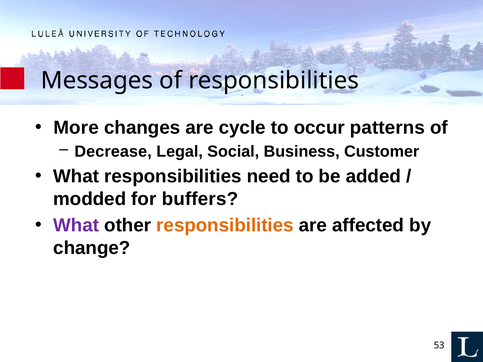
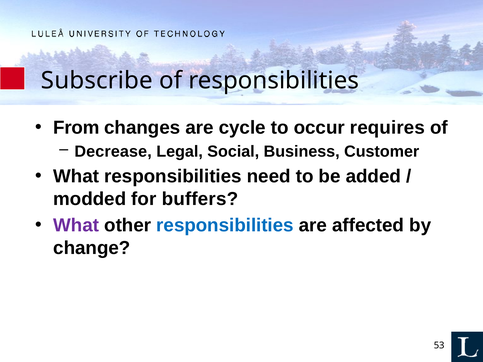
Messages: Messages -> Subscribe
More: More -> From
patterns: patterns -> requires
responsibilities at (225, 225) colour: orange -> blue
